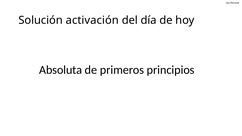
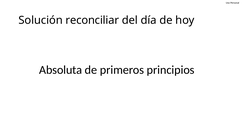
activación: activación -> reconciliar
